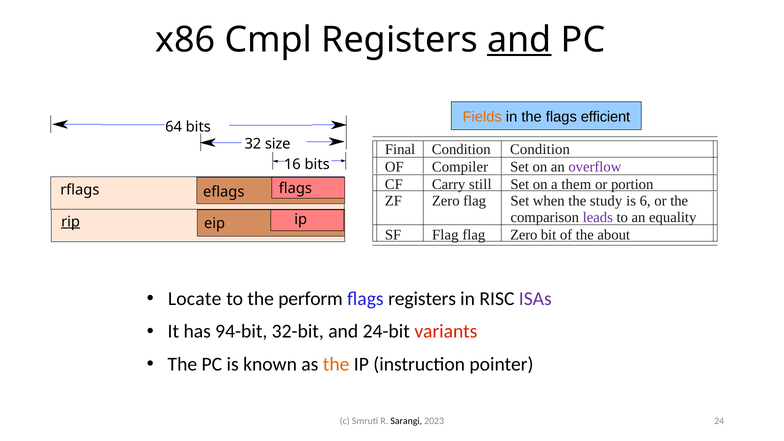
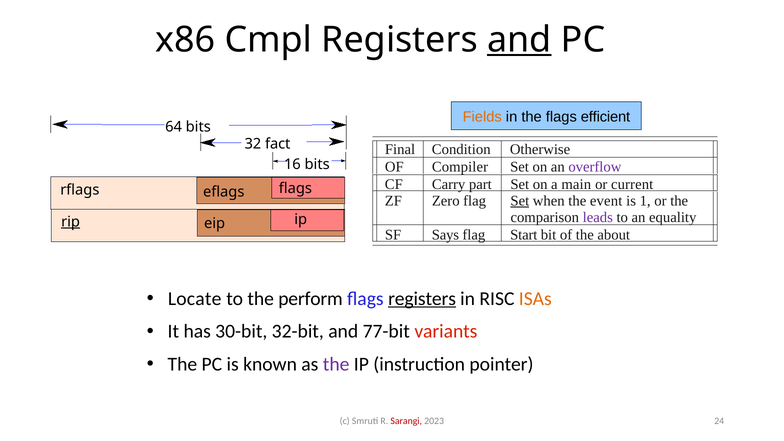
size: size -> fact
Condition Condition: Condition -> Otherwise
still: still -> part
them: them -> main
portion: portion -> current
Set at (520, 201) underline: none -> present
study: study -> event
6: 6 -> 1
SF Flag: Flag -> Says
flag Zero: Zero -> Start
registers at (422, 299) underline: none -> present
ISAs colour: purple -> orange
94-bit: 94-bit -> 30-bit
24-bit: 24-bit -> 77-bit
the at (336, 364) colour: orange -> purple
Sarangi colour: black -> red
